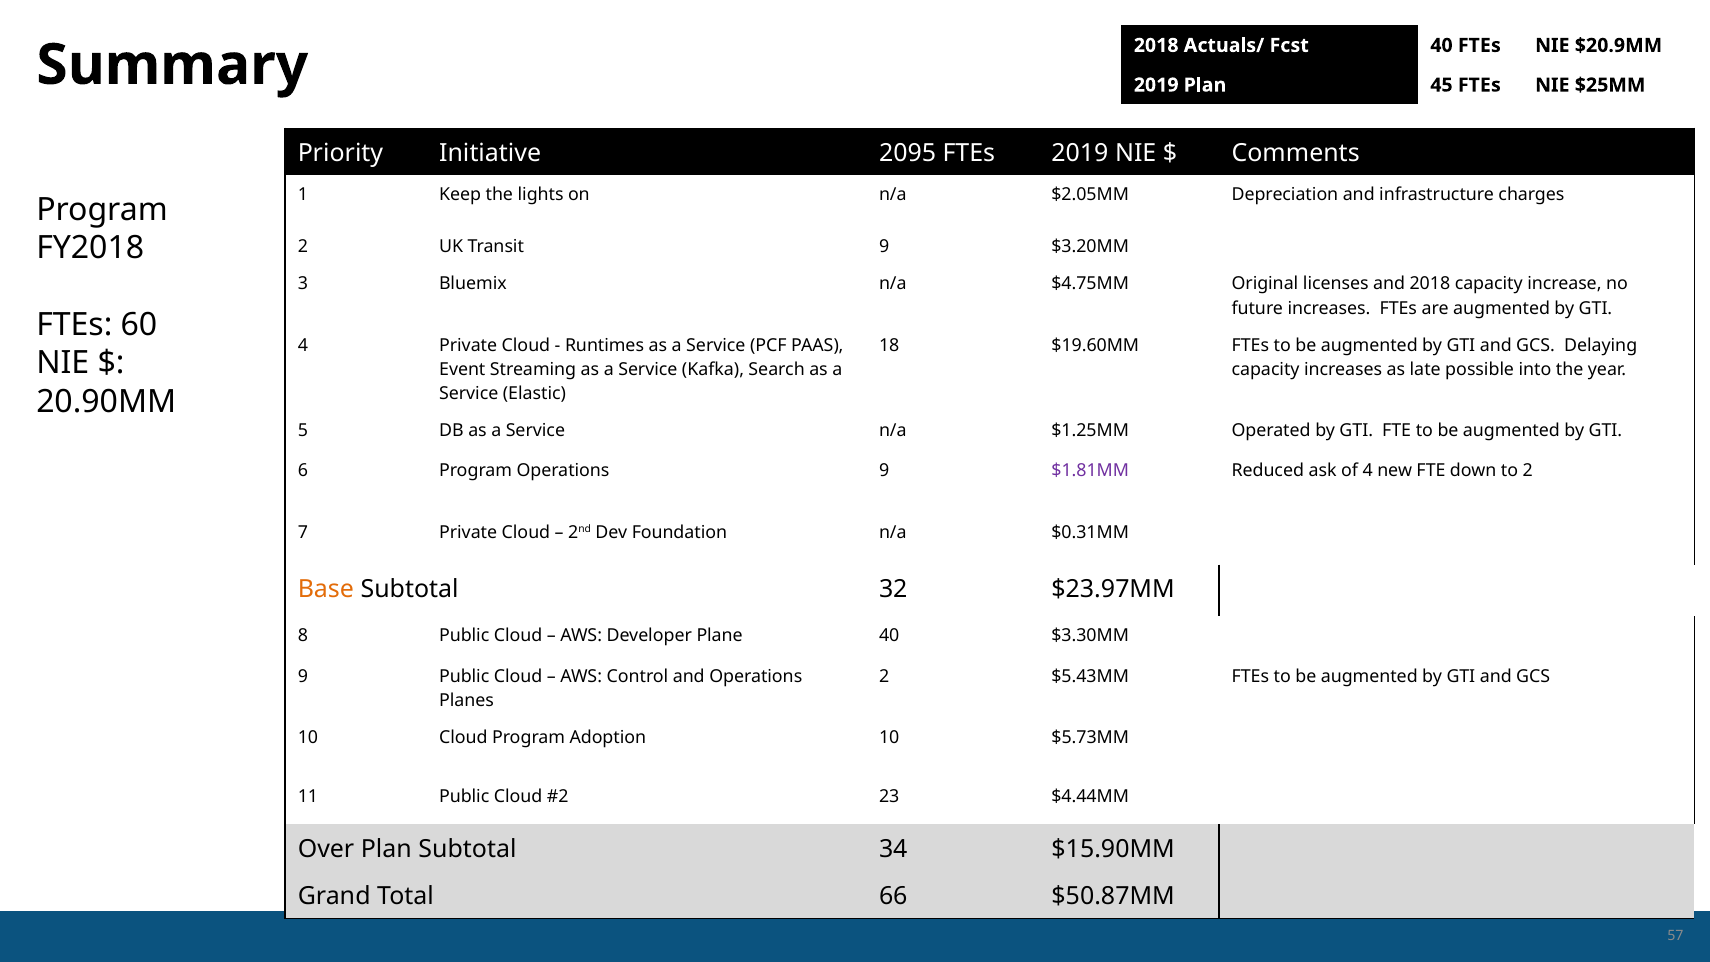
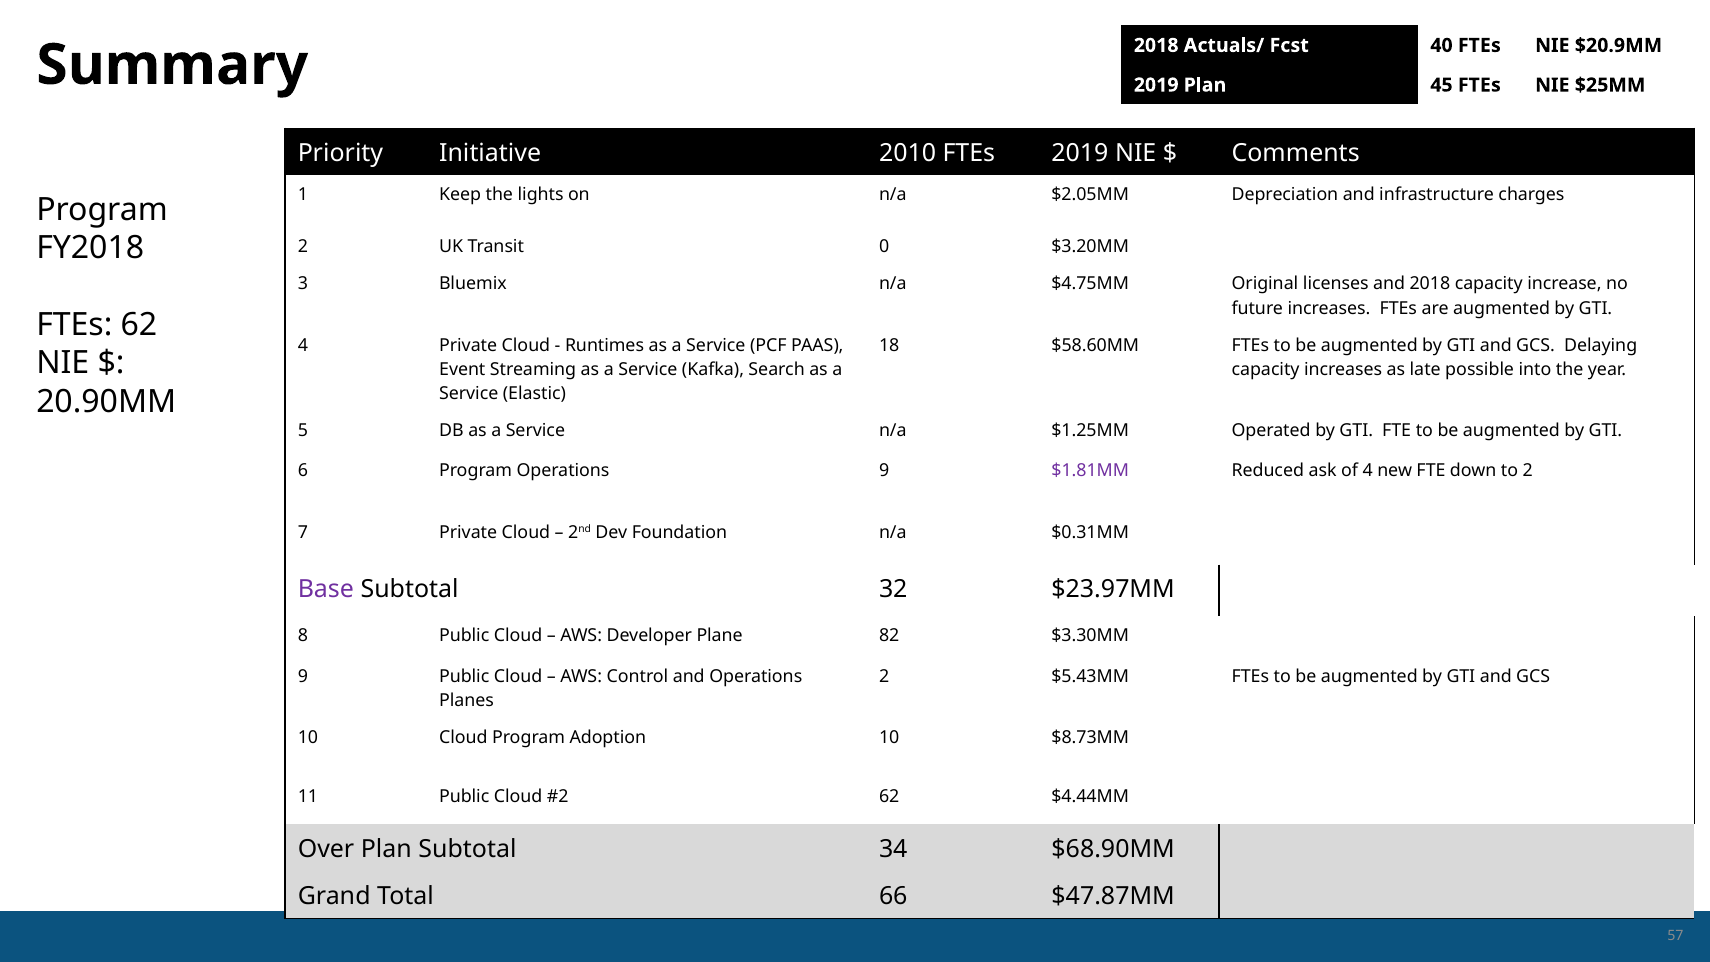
2095: 2095 -> 2010
Transit 9: 9 -> 0
FTEs 60: 60 -> 62
$19.60MM: $19.60MM -> $58.60MM
Base colour: orange -> purple
Plane 40: 40 -> 82
$5.73MM: $5.73MM -> $8.73MM
23 at (889, 796): 23 -> 62
$15.90MM: $15.90MM -> $68.90MM
$50.87MM: $50.87MM -> $47.87MM
